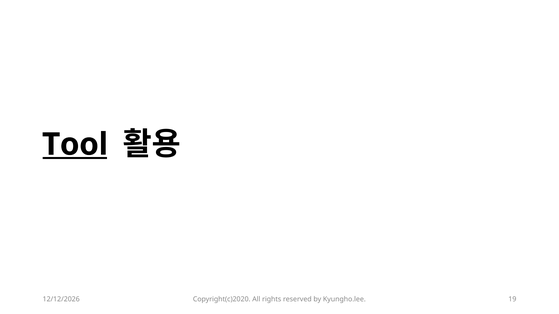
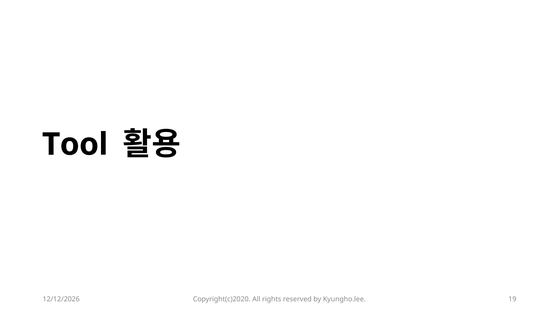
Tool underline: present -> none
